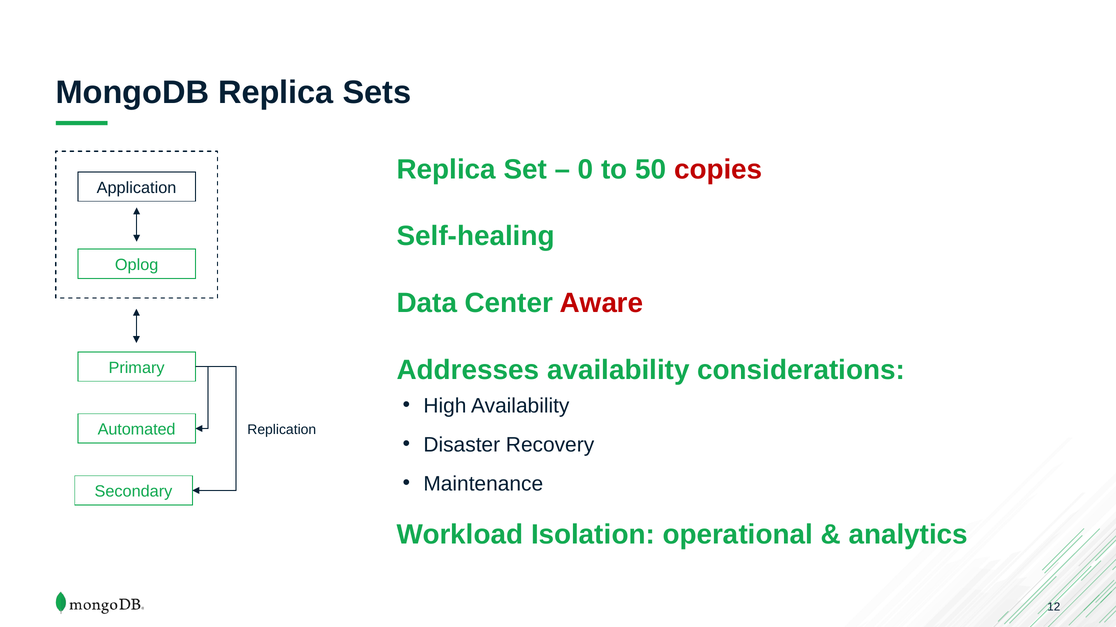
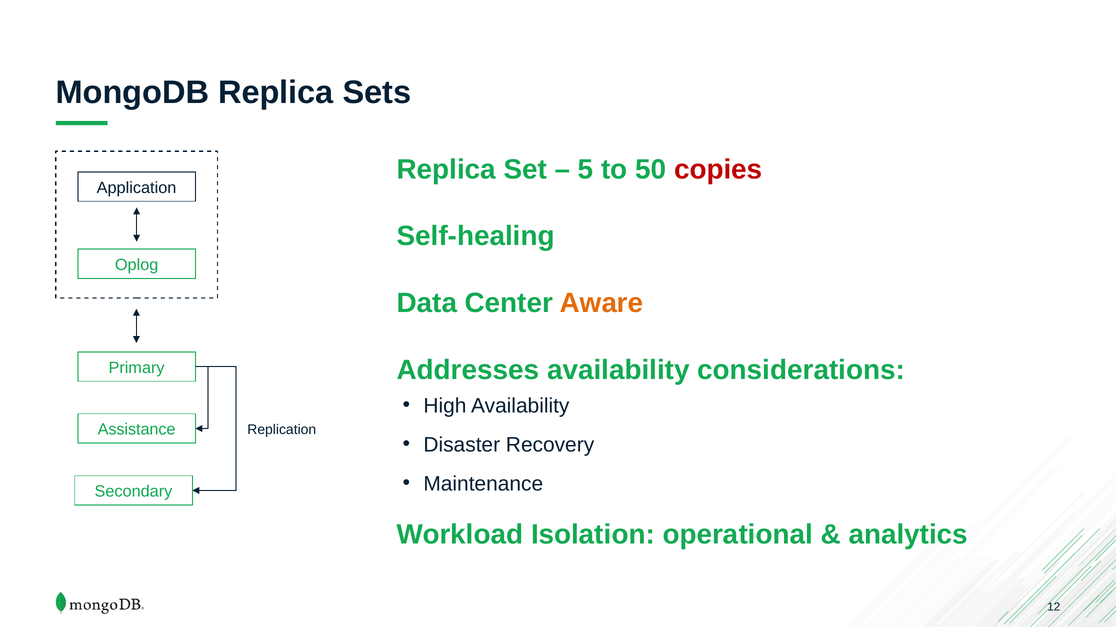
0: 0 -> 5
Aware colour: red -> orange
Automated: Automated -> Assistance
